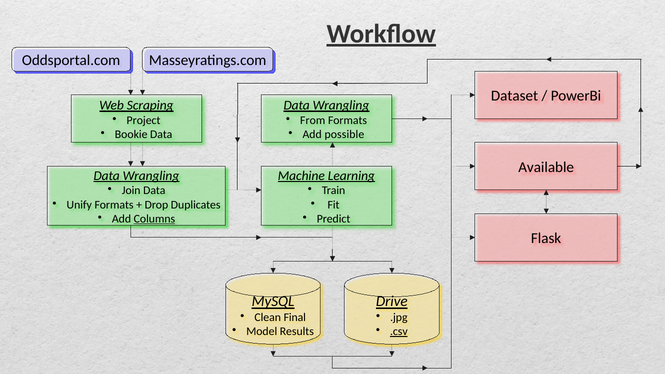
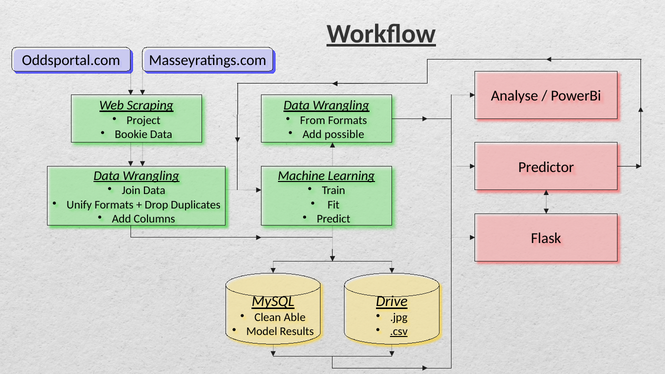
Dataset: Dataset -> Analyse
Available: Available -> Predictor
Columns underline: present -> none
Final: Final -> Able
